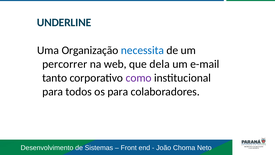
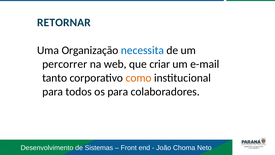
UNDERLINE: UNDERLINE -> RETORNAR
dela: dela -> criar
como colour: purple -> orange
